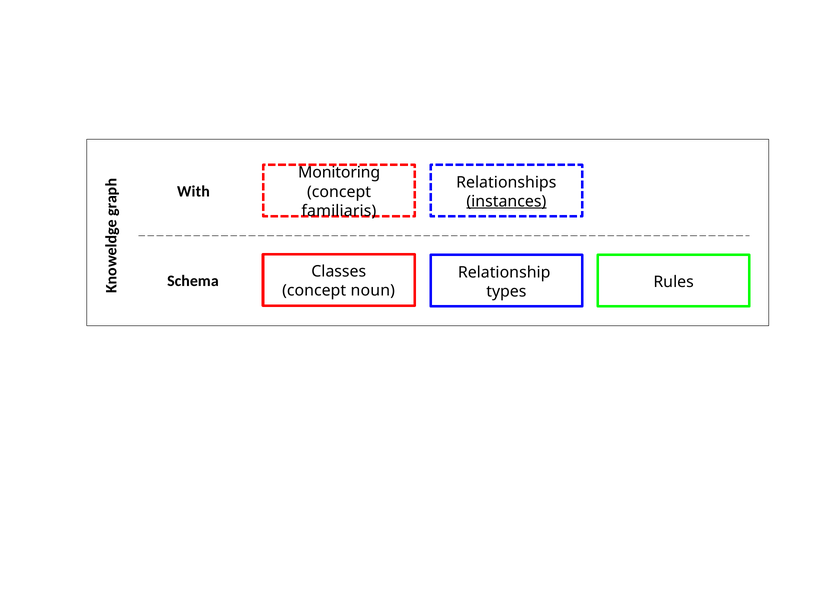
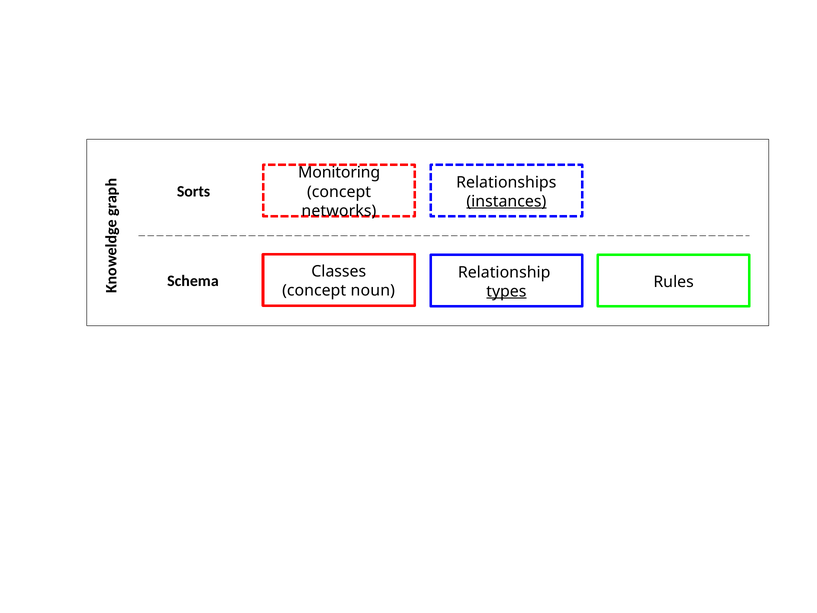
With: With -> Sorts
familiaris: familiaris -> networks
types underline: none -> present
